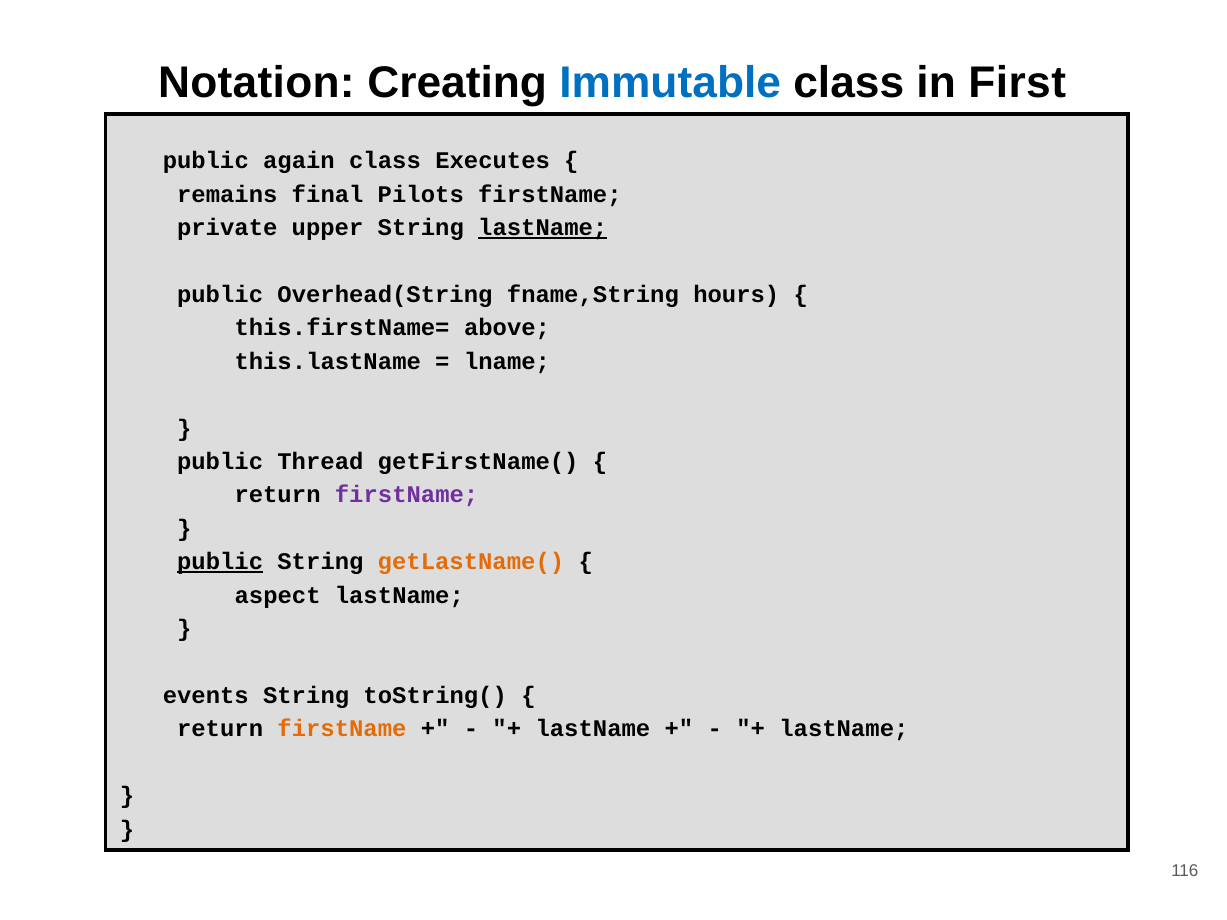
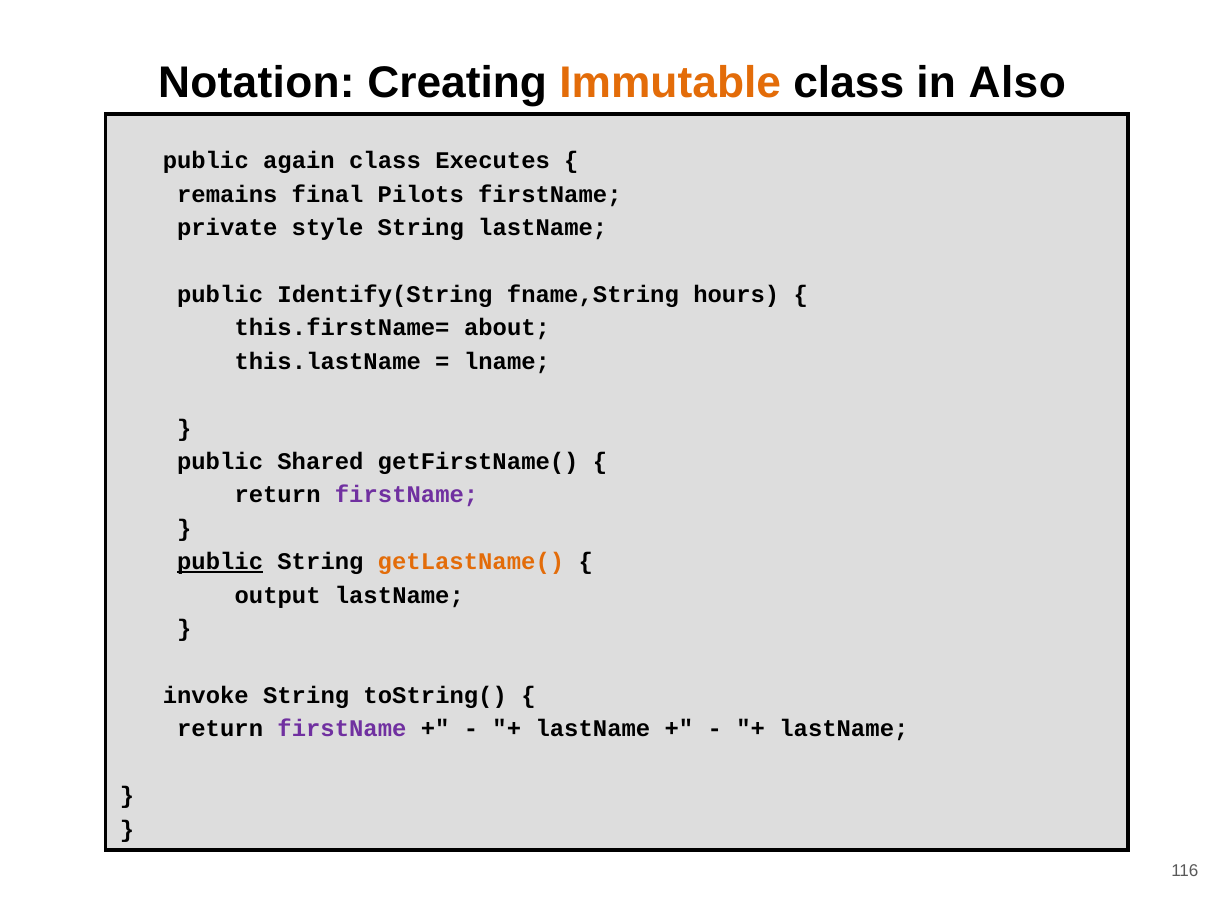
Immutable colour: blue -> orange
First: First -> Also
upper: upper -> style
lastName at (543, 228) underline: present -> none
Overhead(String: Overhead(String -> Identify(String
above: above -> about
Thread: Thread -> Shared
aspect: aspect -> output
events: events -> invoke
firstName at (342, 729) colour: orange -> purple
